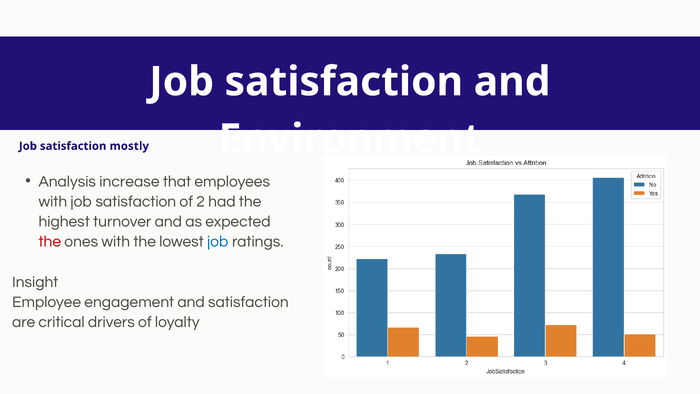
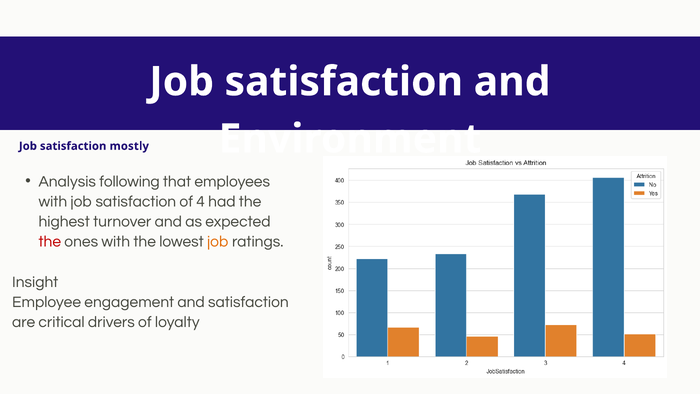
increase: increase -> following
2: 2 -> 4
job at (218, 242) colour: blue -> orange
